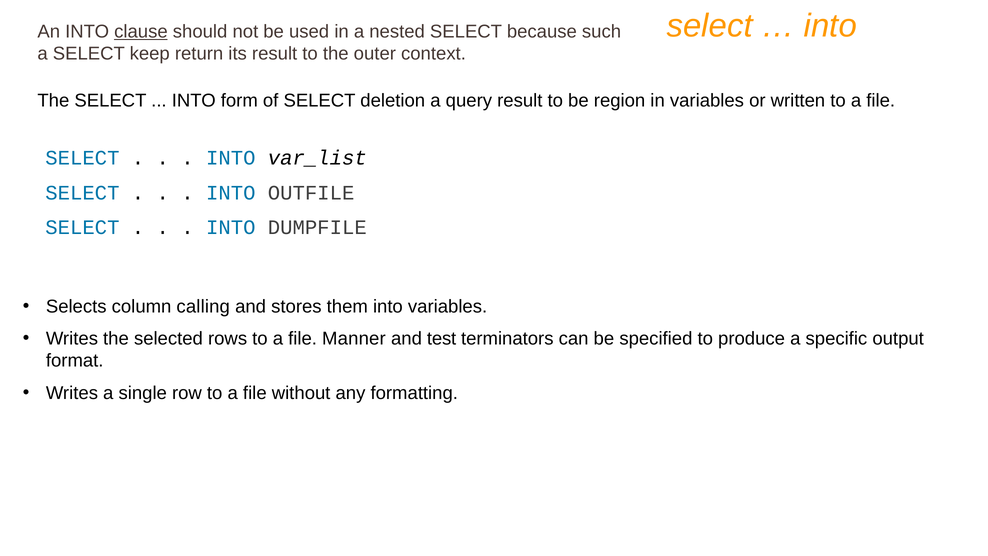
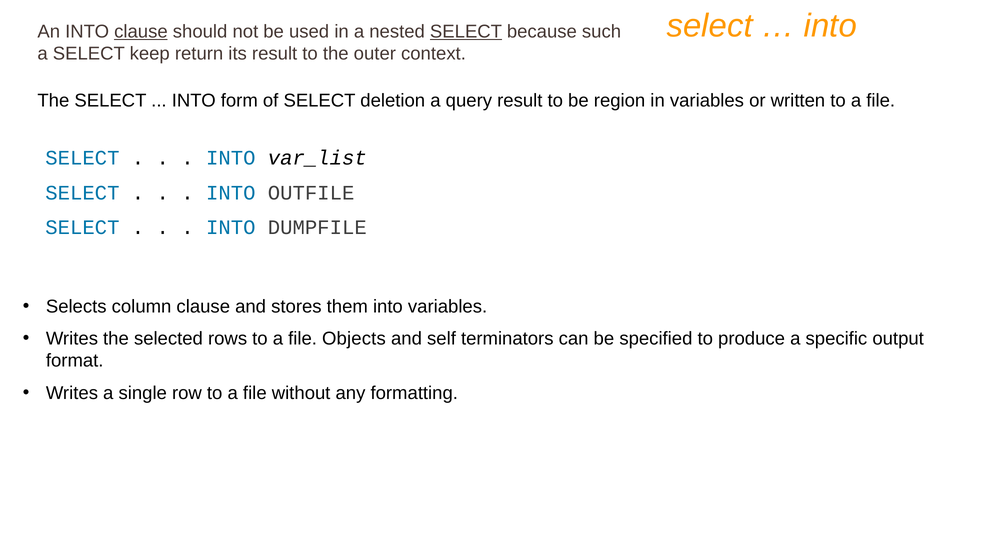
SELECT at (466, 32) underline: none -> present
column calling: calling -> clause
Manner: Manner -> Objects
test: test -> self
